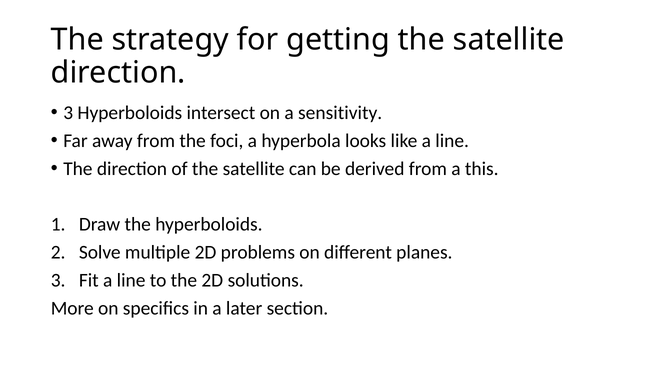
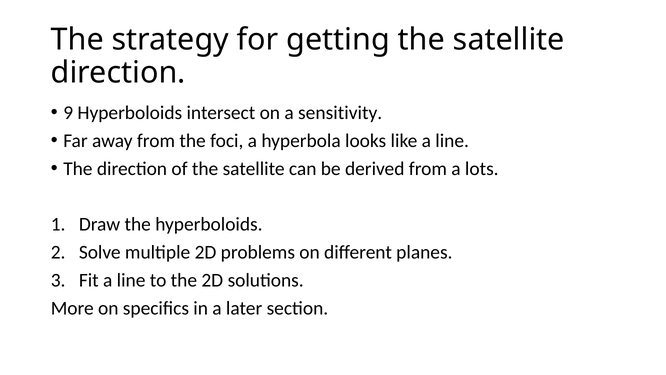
3 at (68, 113): 3 -> 9
this: this -> lots
